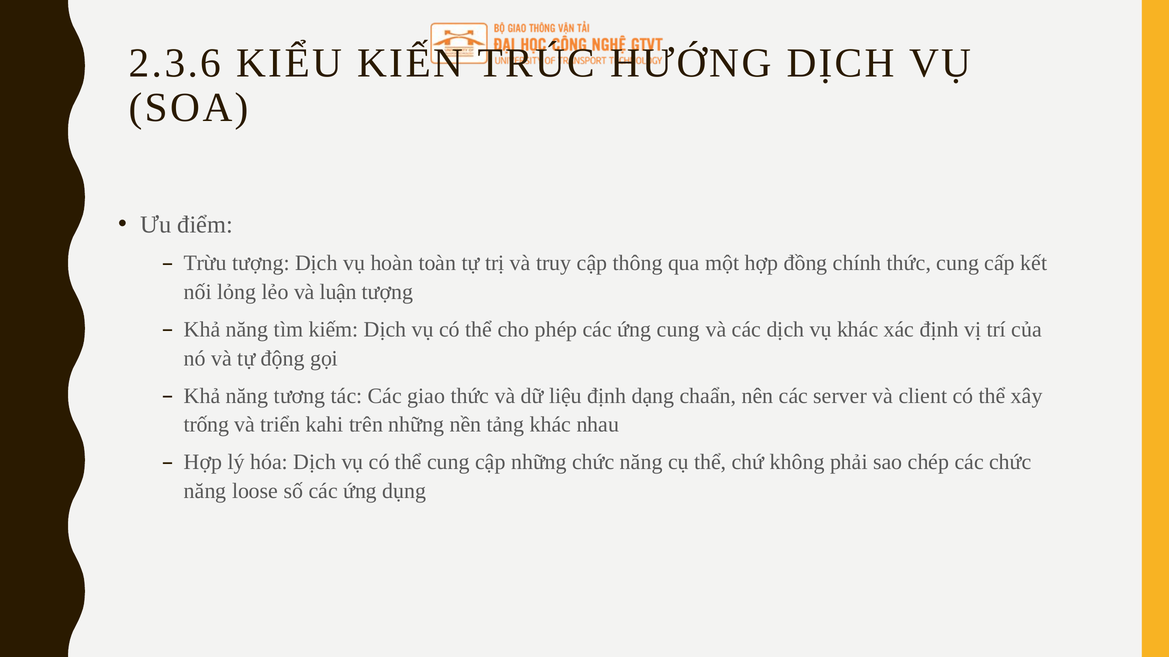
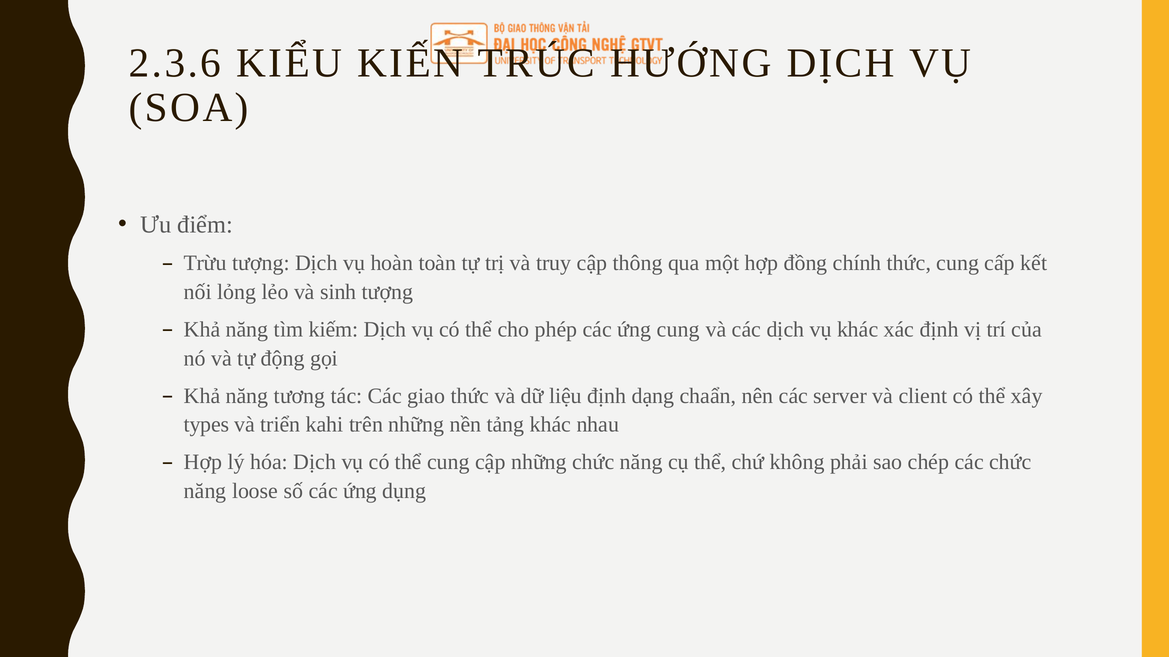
luận: luận -> sinh
trống: trống -> types
